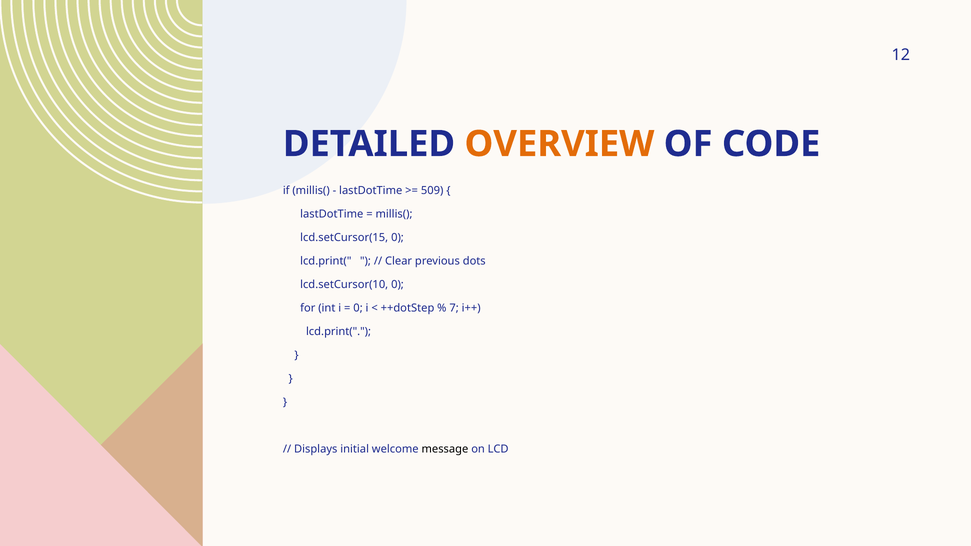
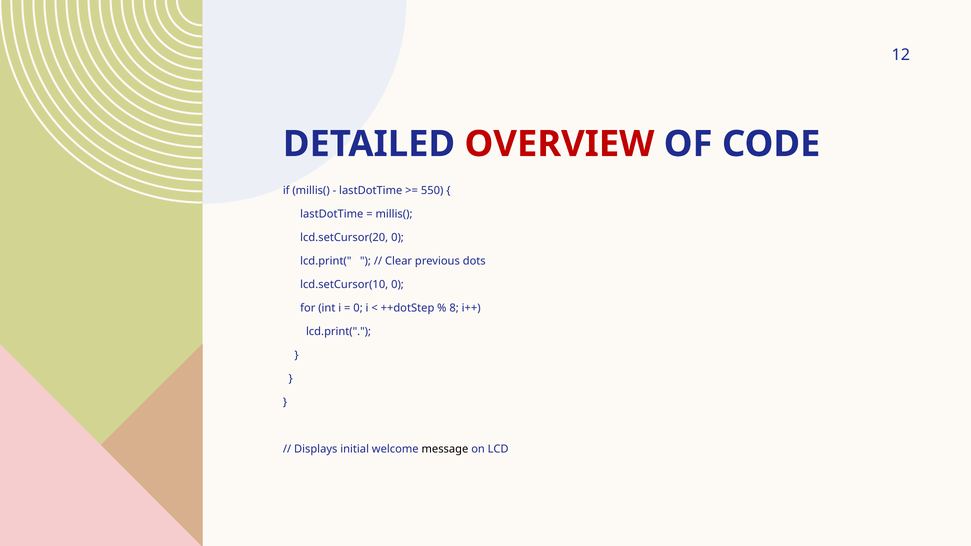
OVERVIEW colour: orange -> red
509: 509 -> 550
lcd.setCursor(15: lcd.setCursor(15 -> lcd.setCursor(20
7: 7 -> 8
